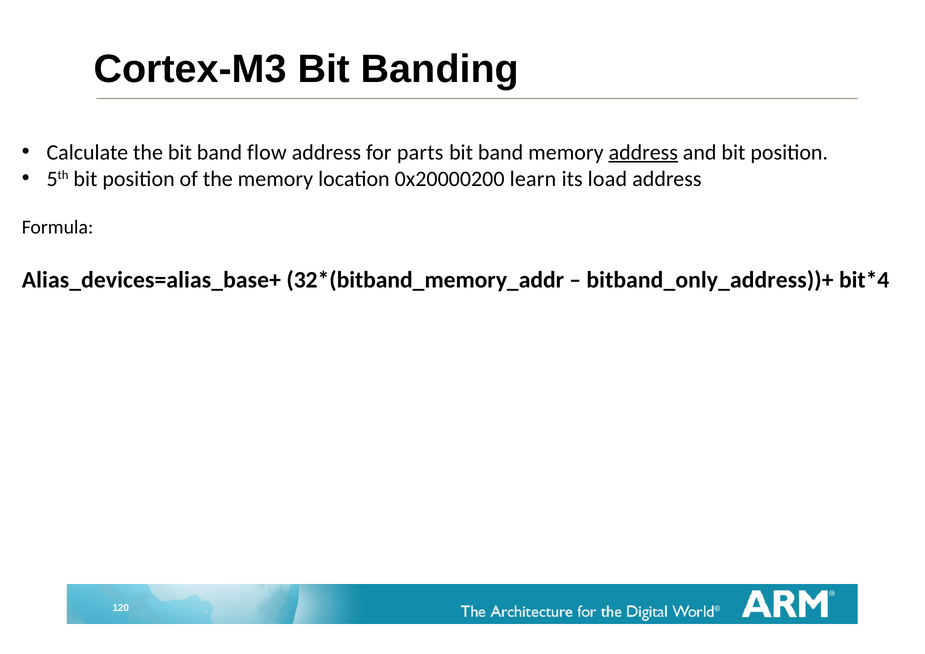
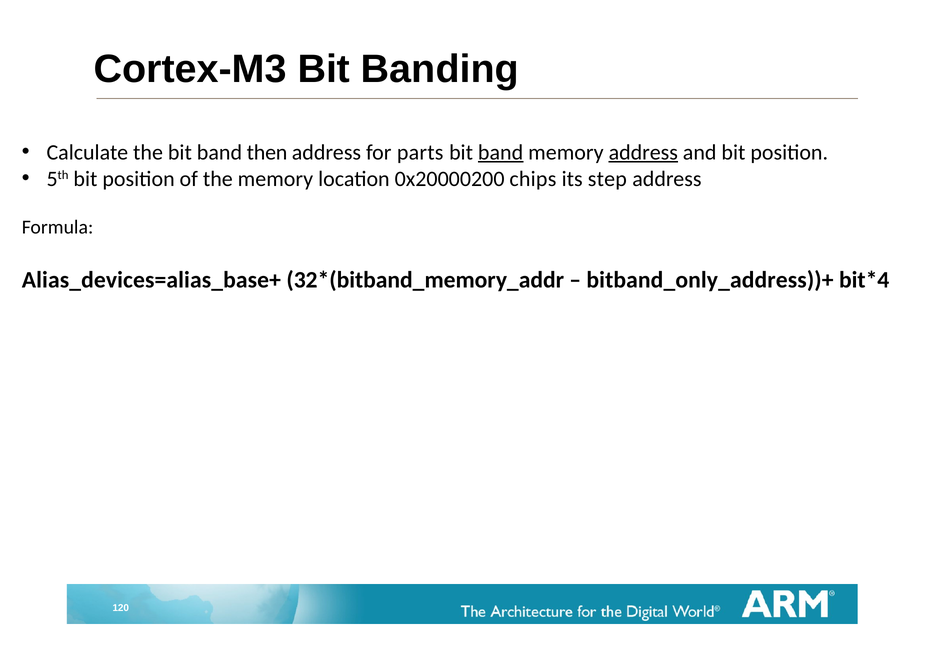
flow: flow -> then
band at (501, 152) underline: none -> present
learn: learn -> chips
load: load -> step
